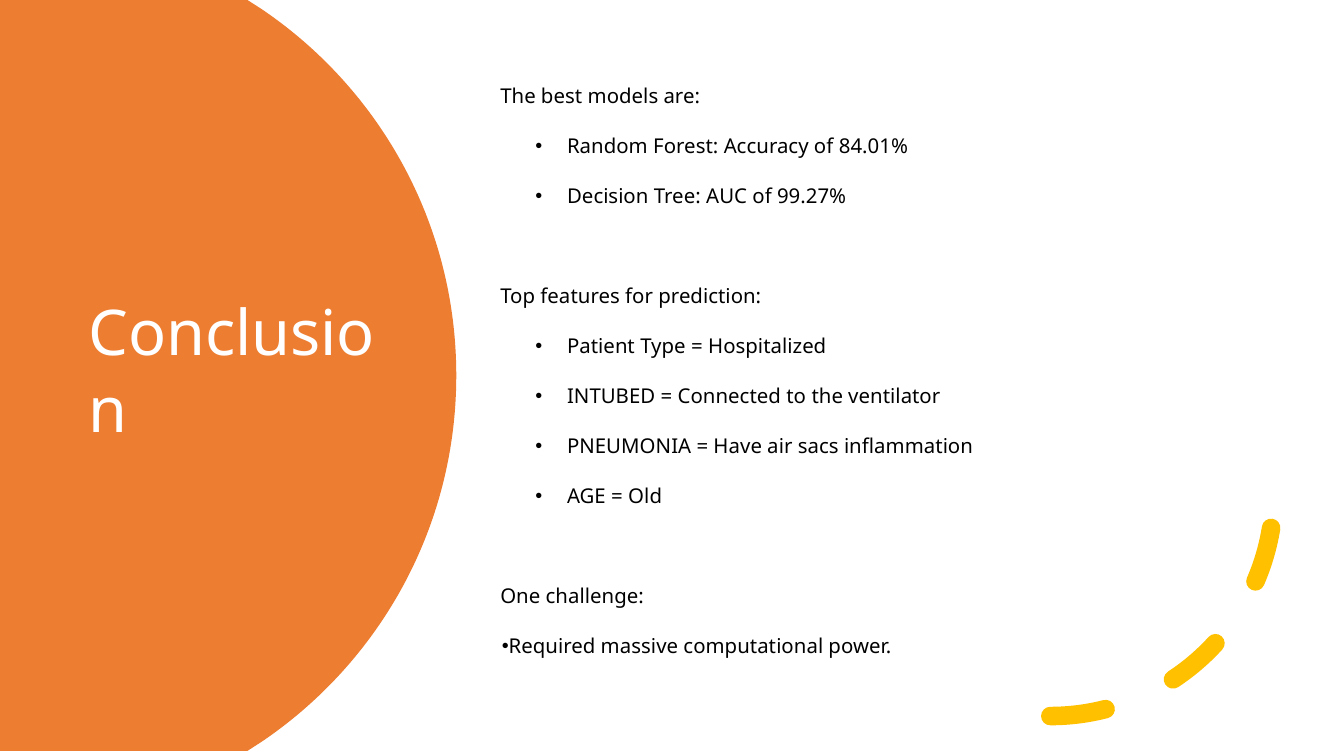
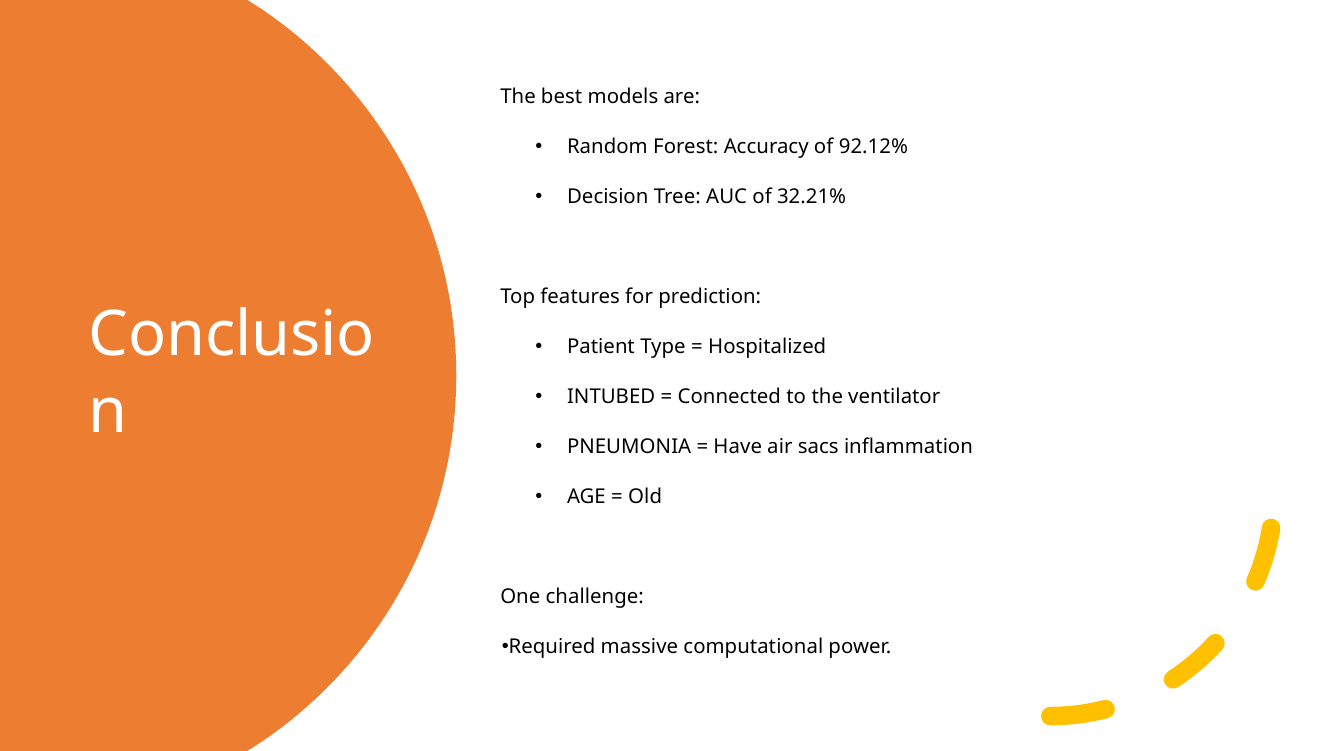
84.01%: 84.01% -> 92.12%
99.27%: 99.27% -> 32.21%
